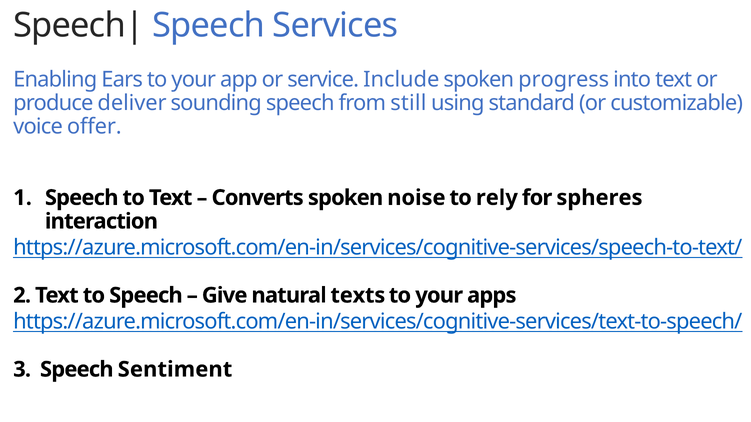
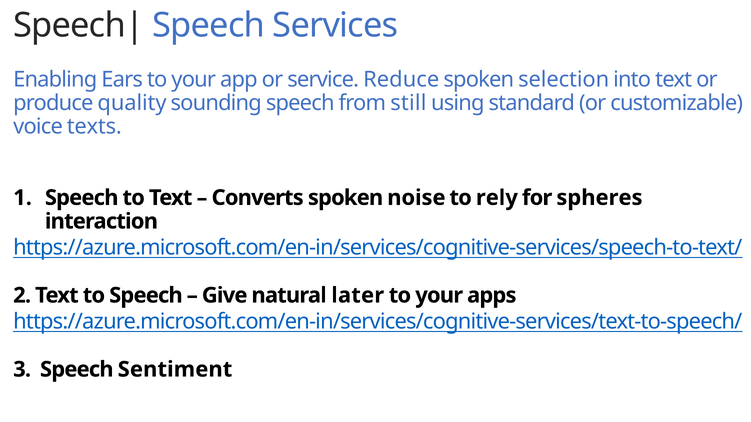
Include: Include -> Reduce
progress: progress -> selection
deliver: deliver -> quality
offer: offer -> texts
texts: texts -> later
